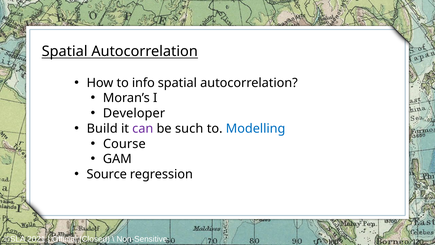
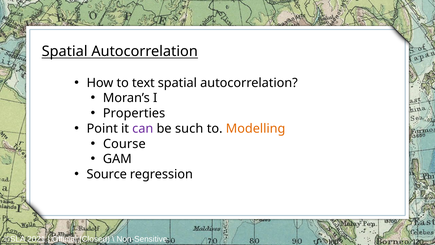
info: info -> text
Developer: Developer -> Properties
Build: Build -> Point
Modelling colour: blue -> orange
